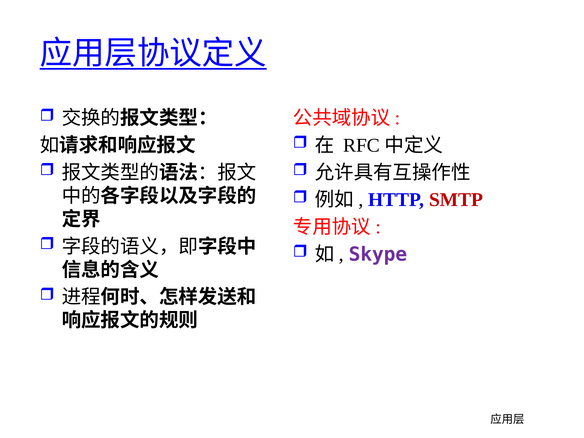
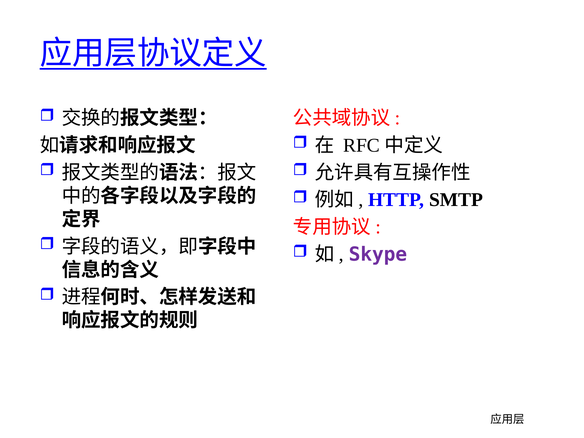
SMTP colour: red -> black
